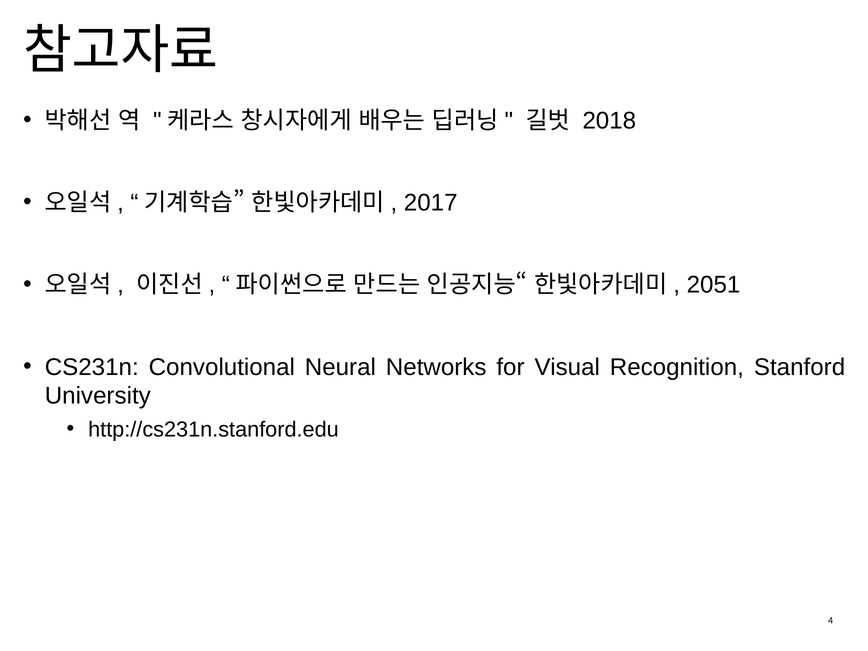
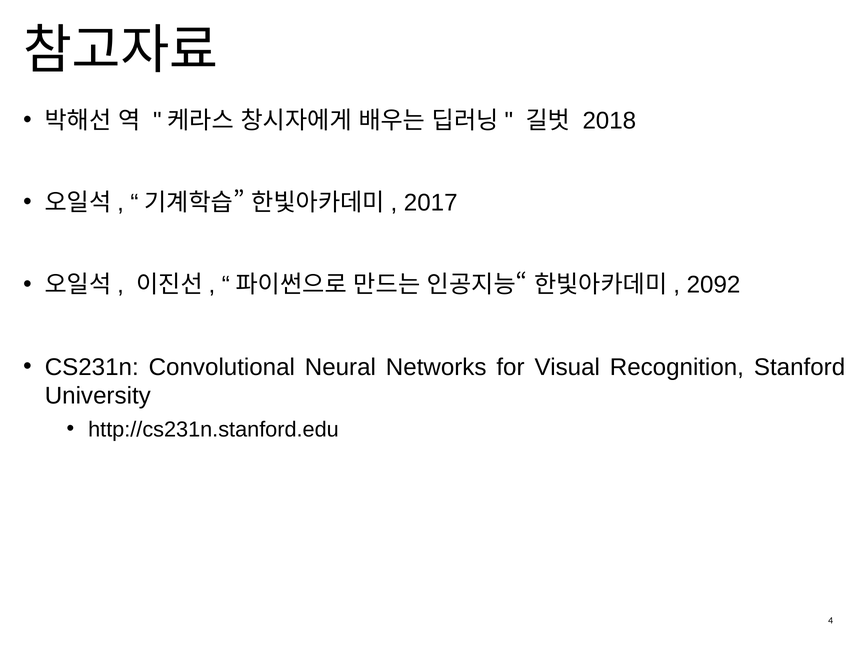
2051: 2051 -> 2092
